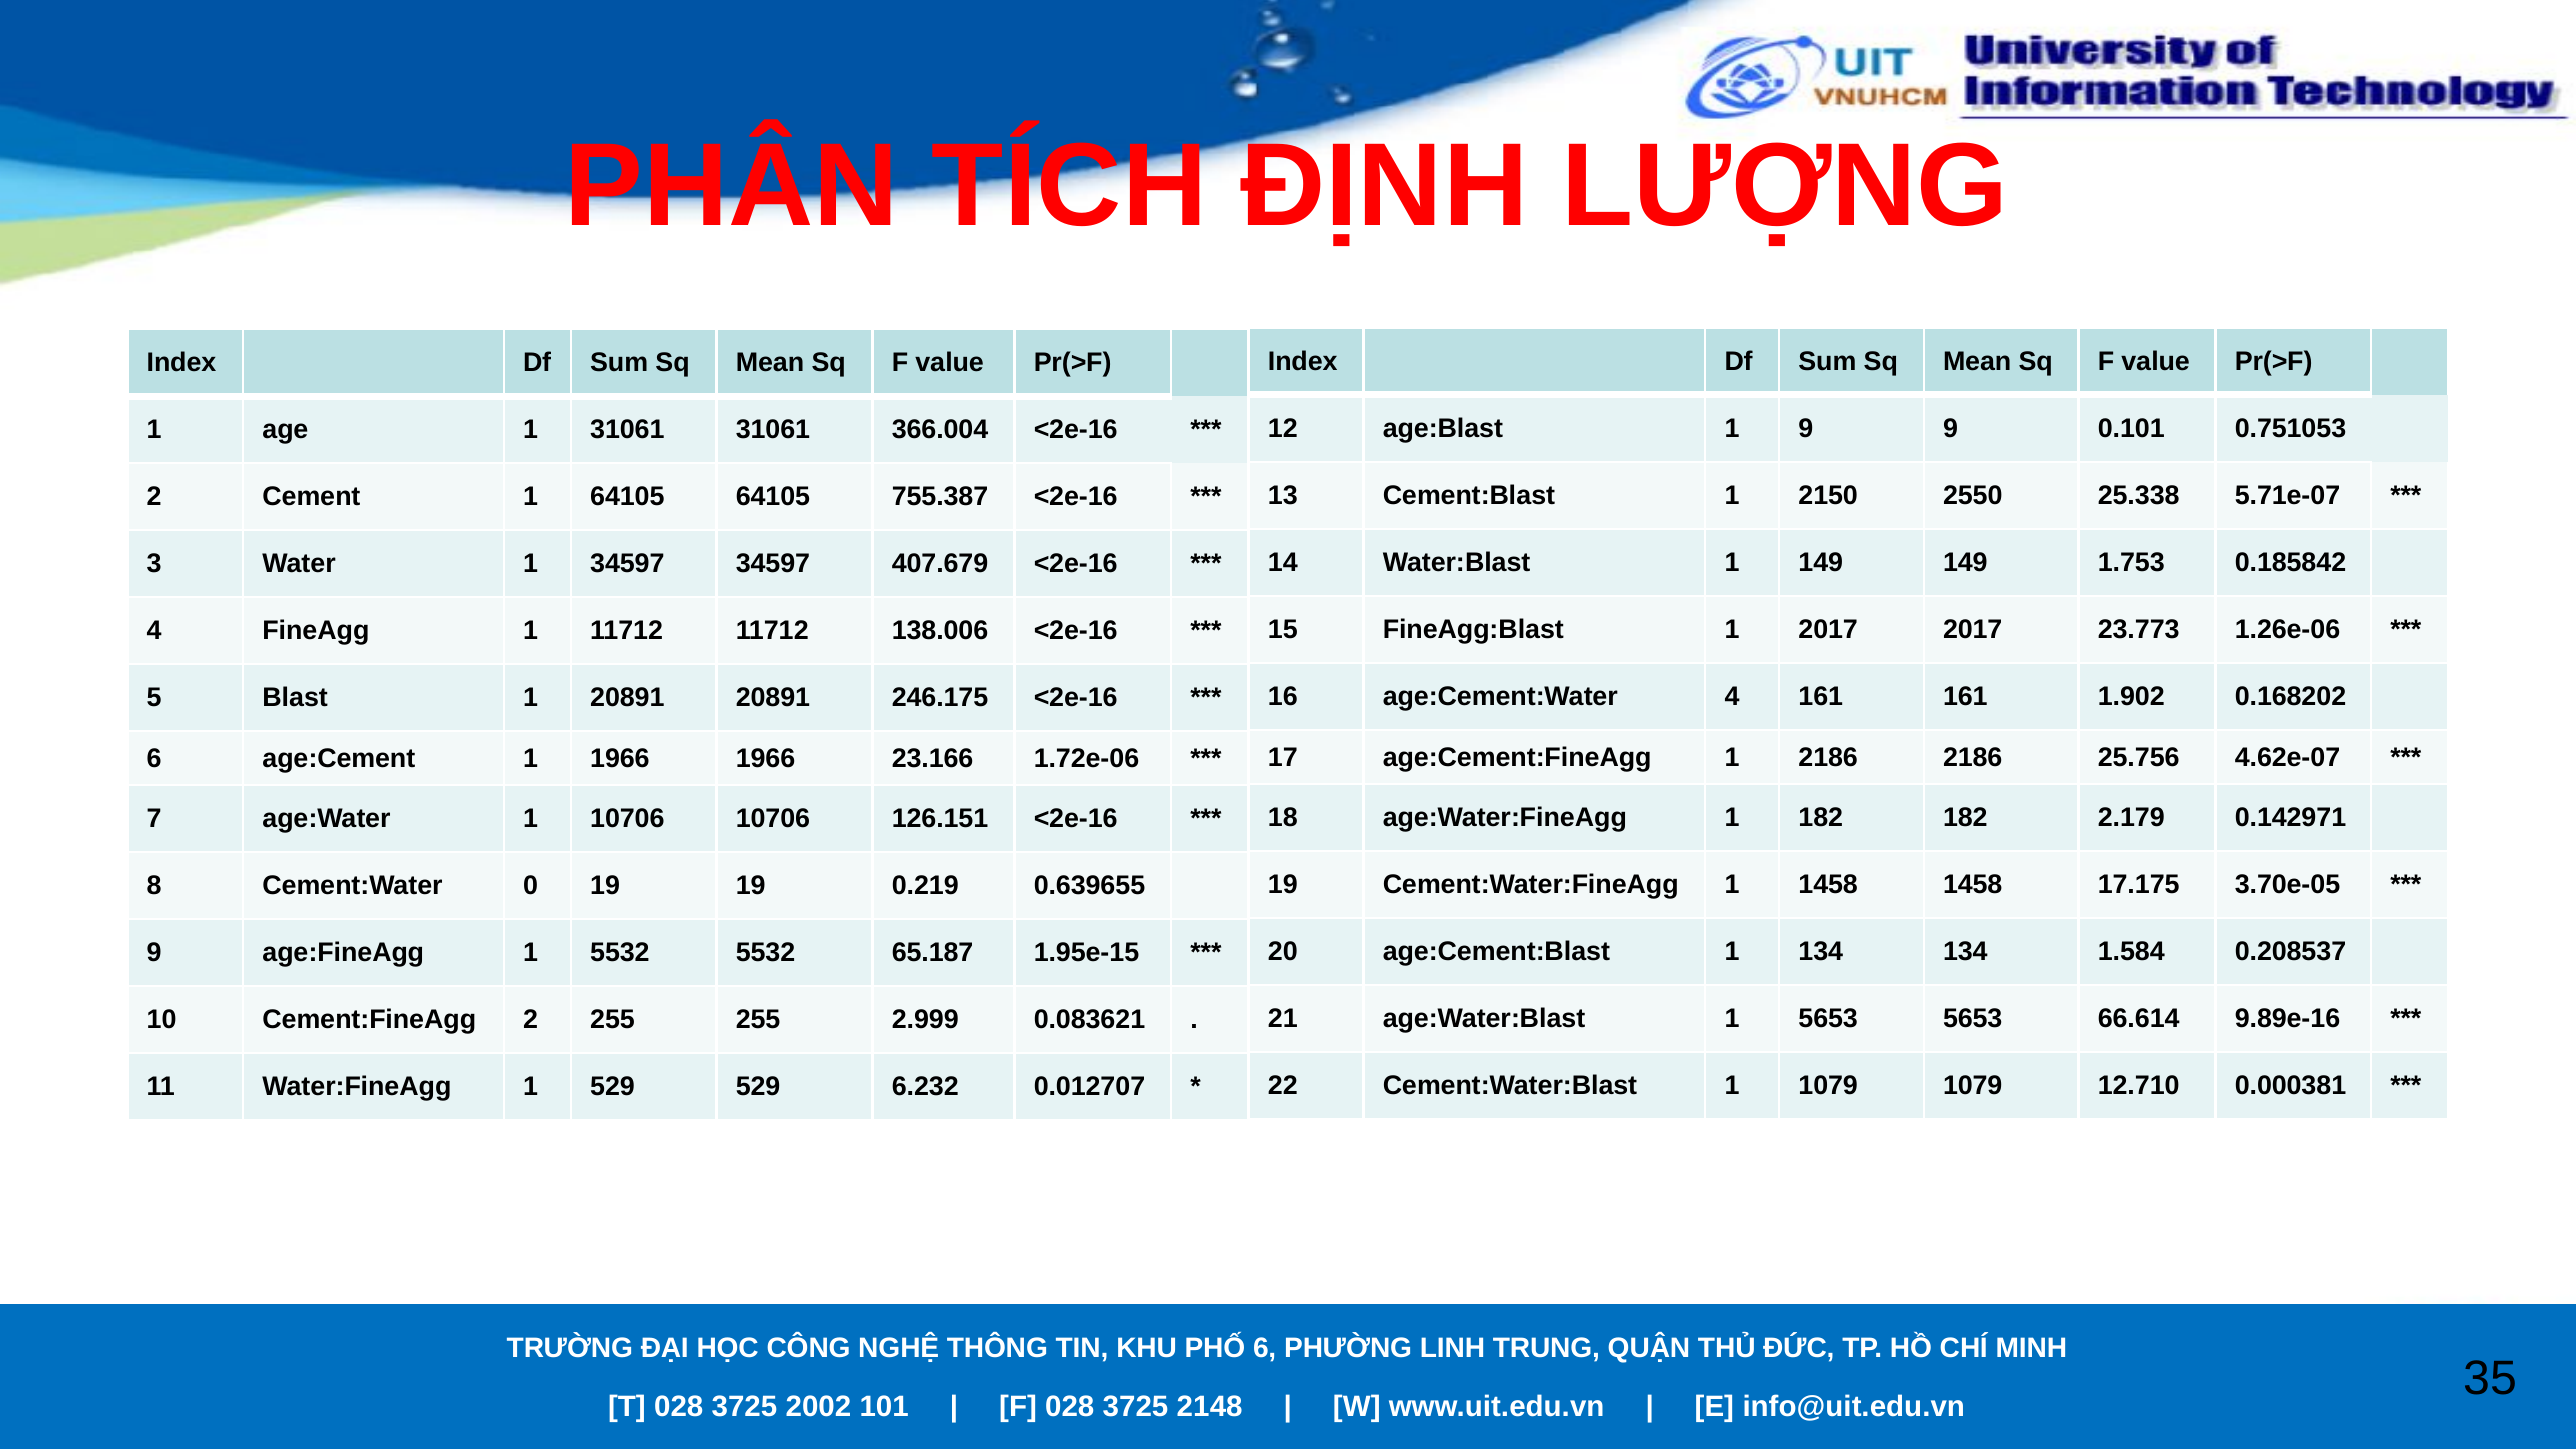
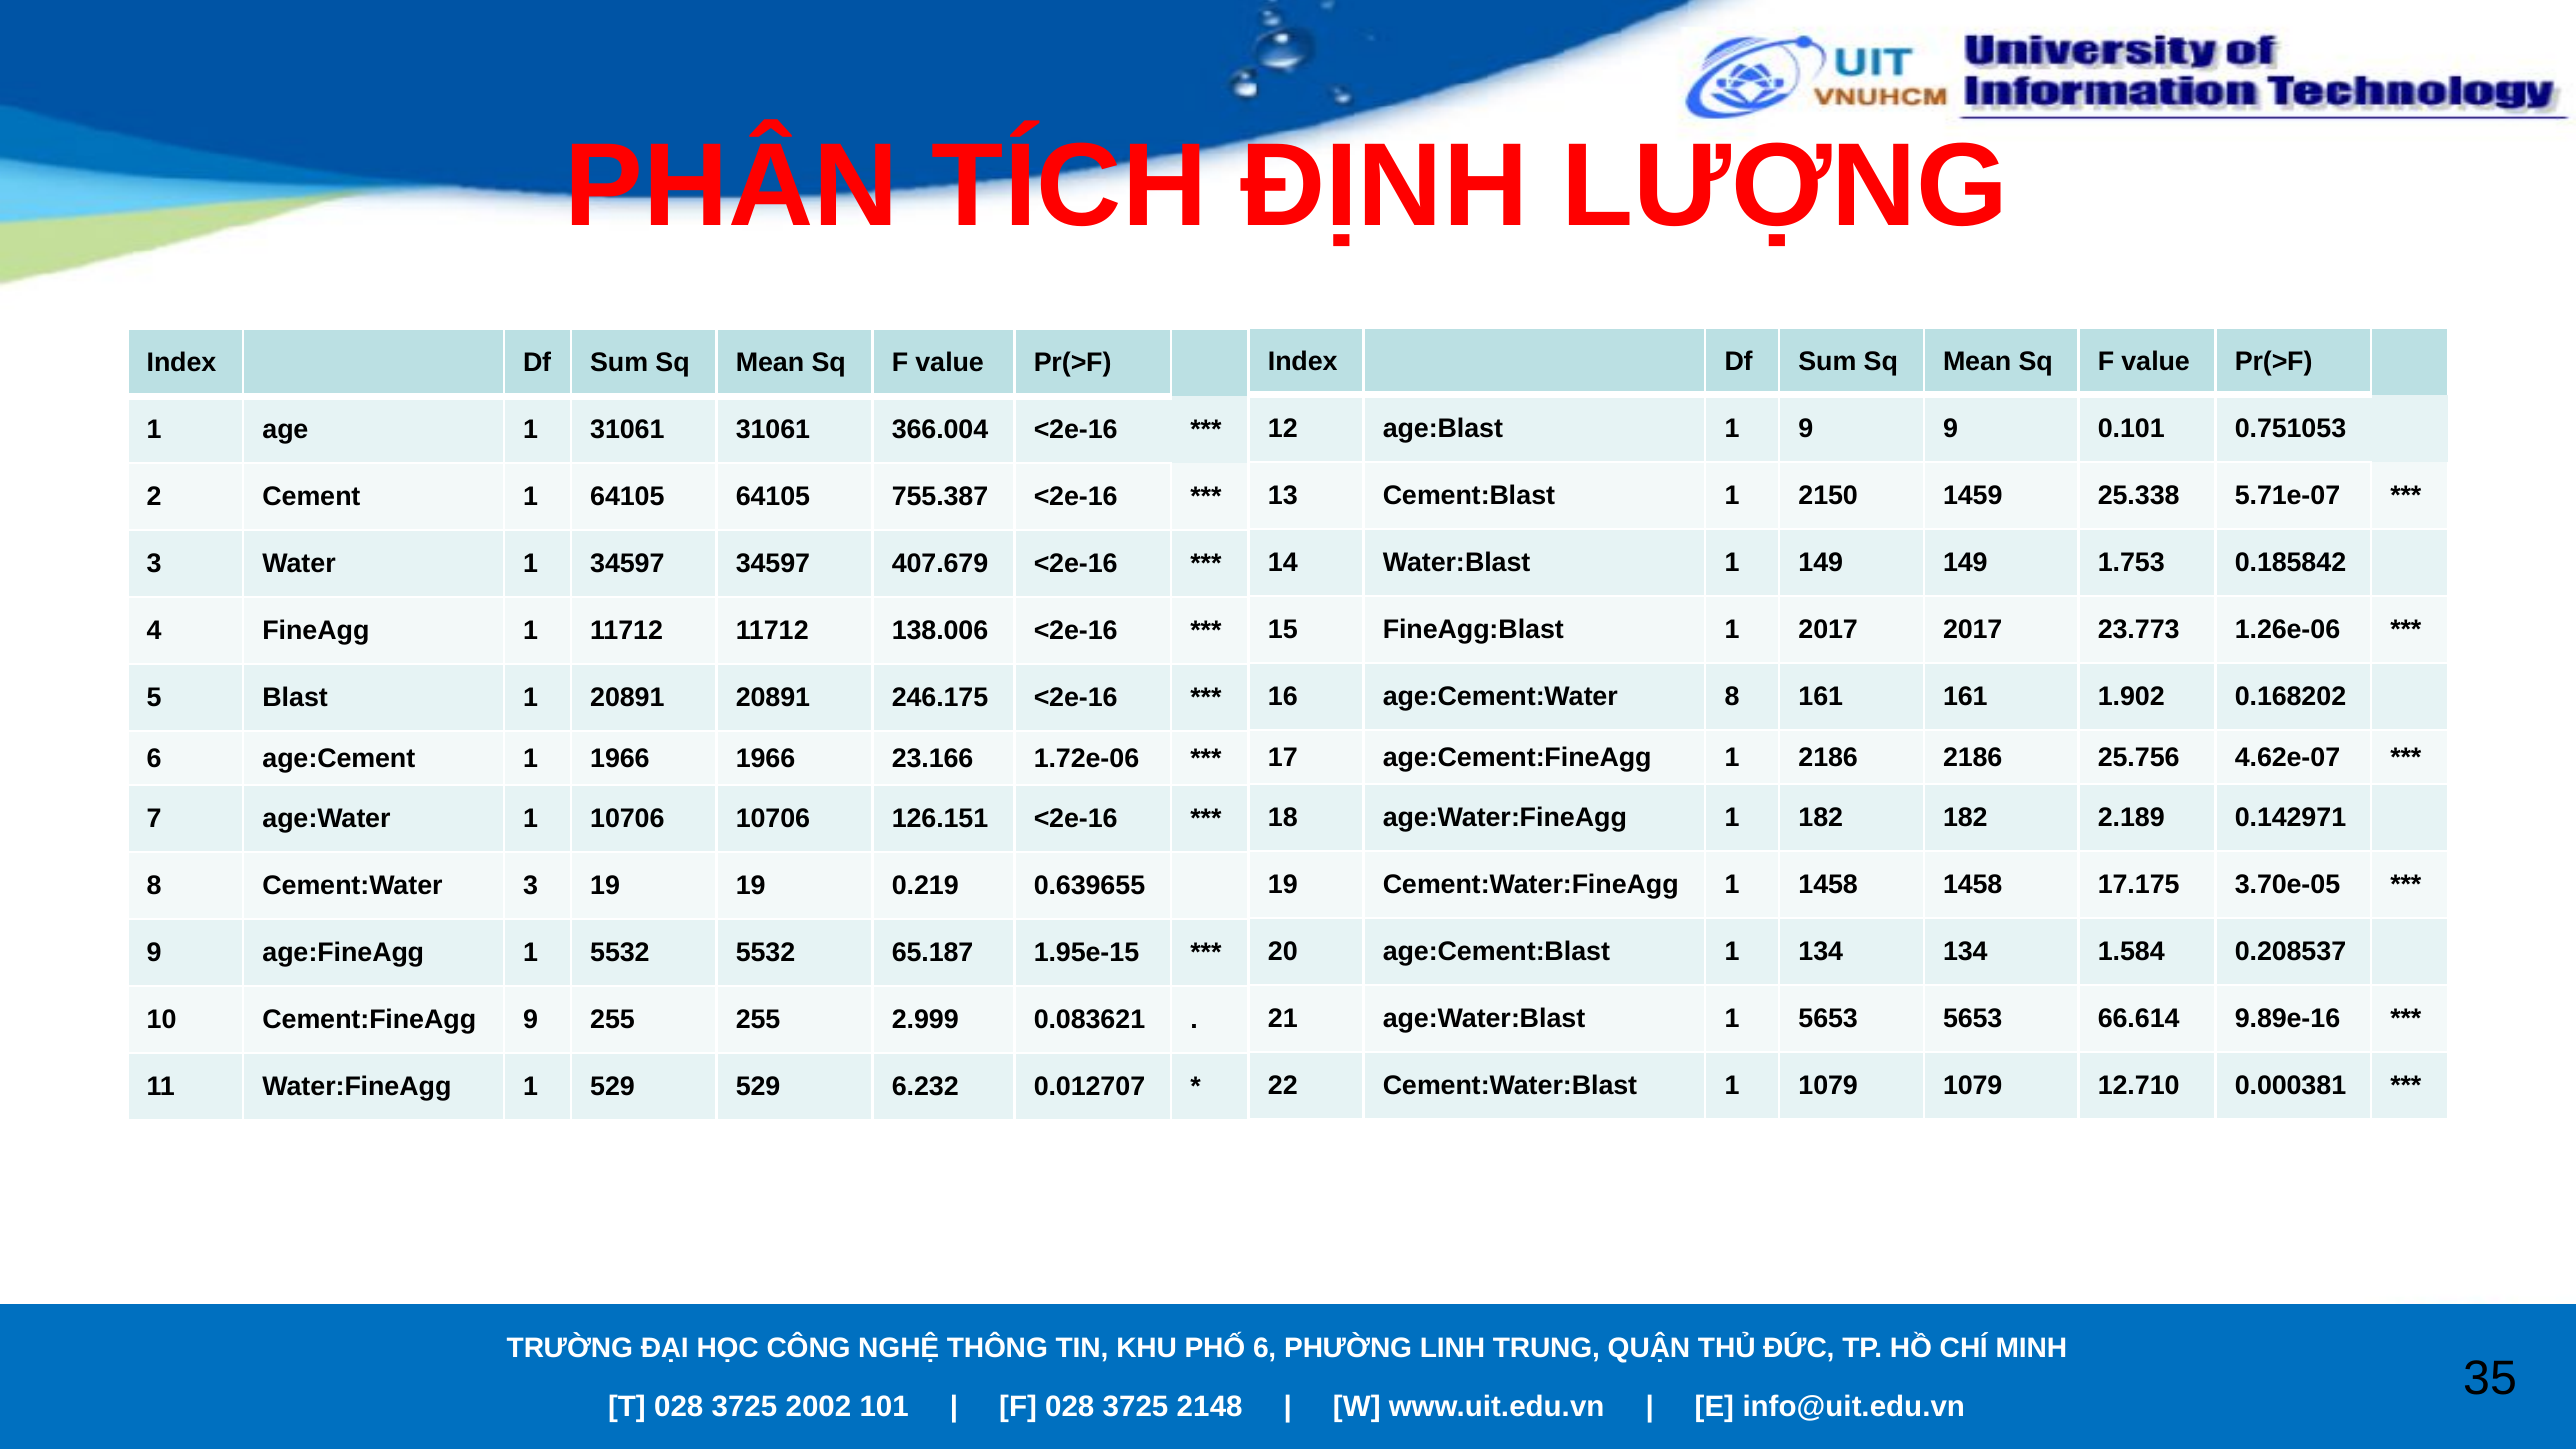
2550: 2550 -> 1459
age:Cement:Water 4: 4 -> 8
2.179: 2.179 -> 2.189
Cement:Water 0: 0 -> 3
Cement:FineAgg 2: 2 -> 9
